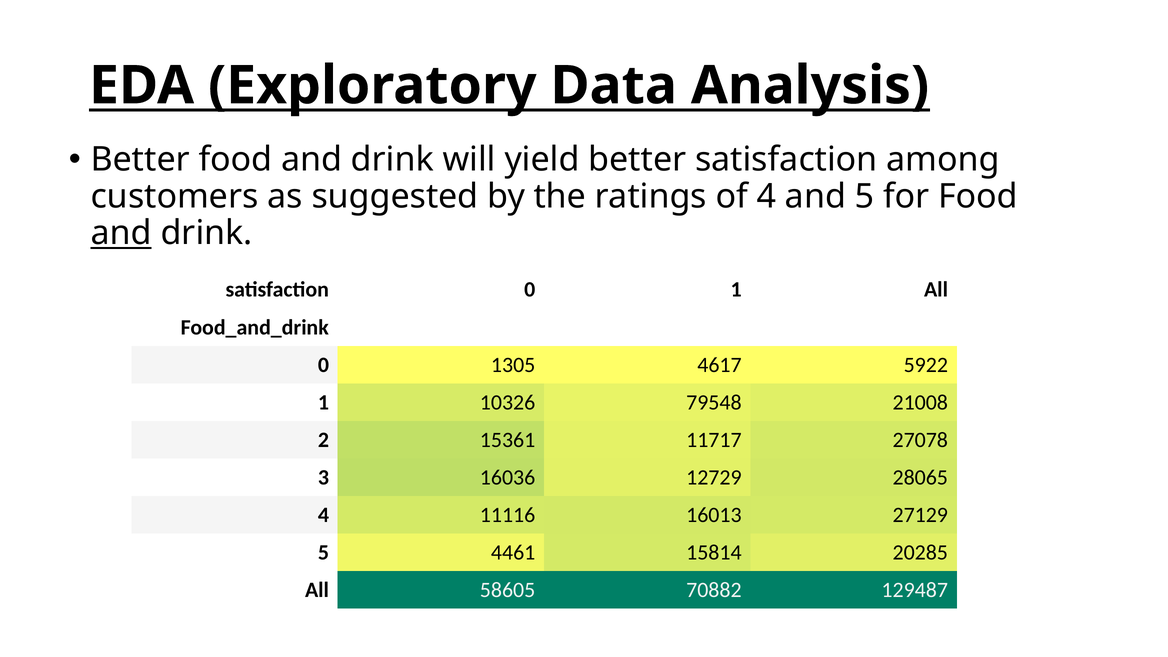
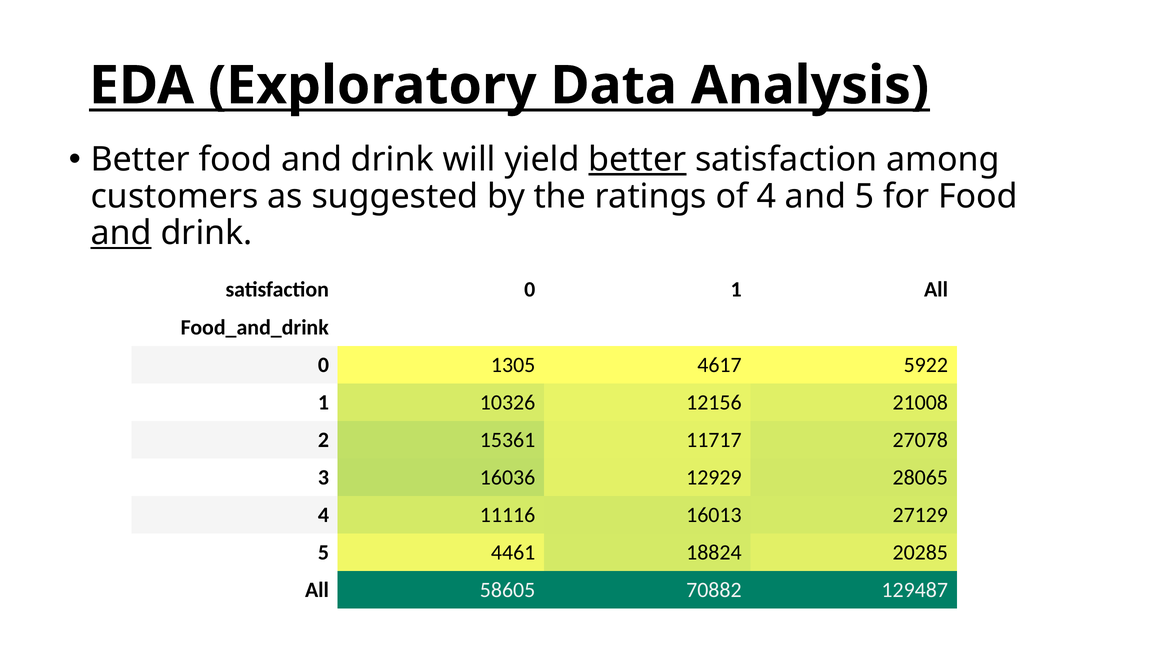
better at (637, 160) underline: none -> present
79548: 79548 -> 12156
12729: 12729 -> 12929
15814: 15814 -> 18824
